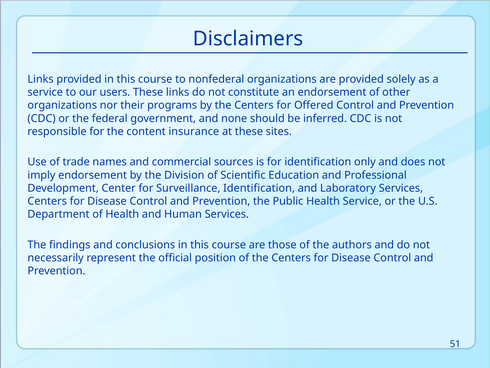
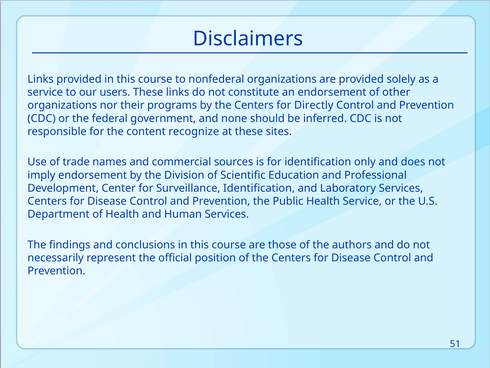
Offered: Offered -> Directly
insurance: insurance -> recognize
